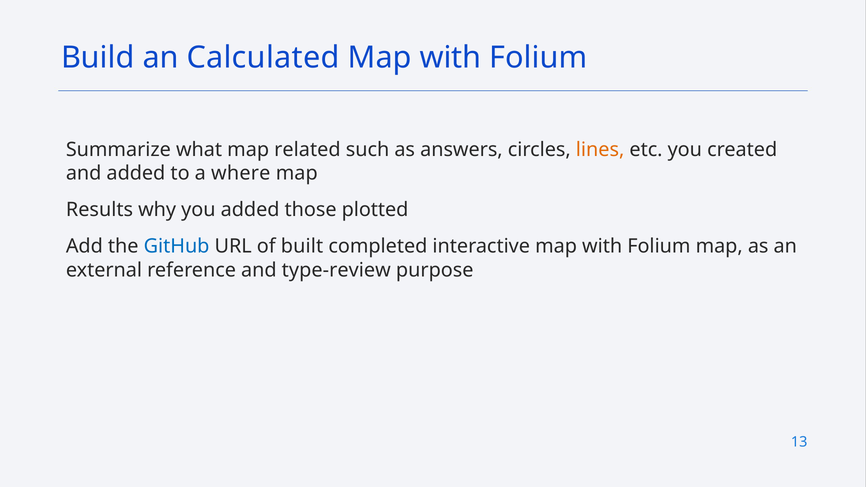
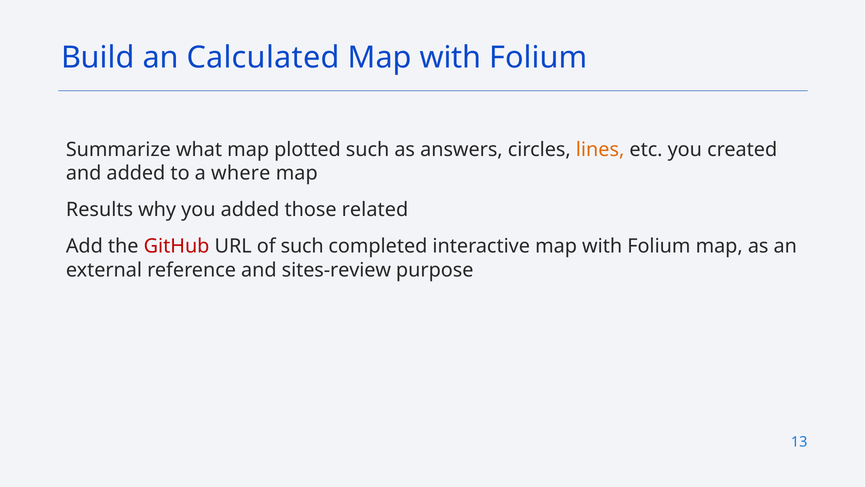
related: related -> plotted
plotted: plotted -> related
GitHub colour: blue -> red
of built: built -> such
type-review: type-review -> sites-review
